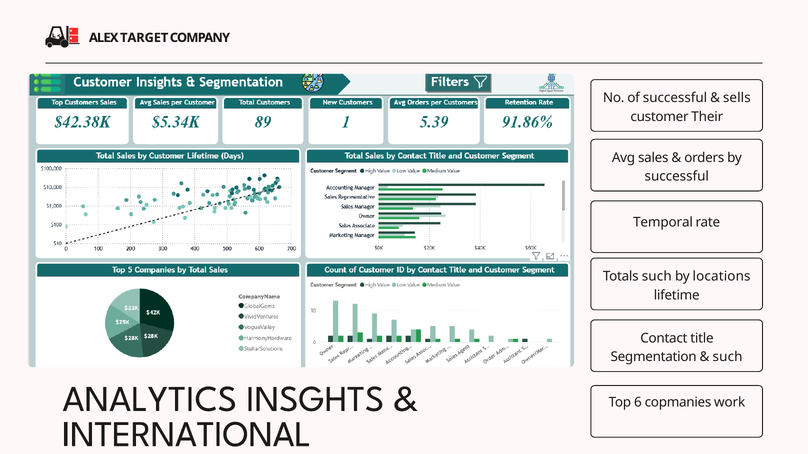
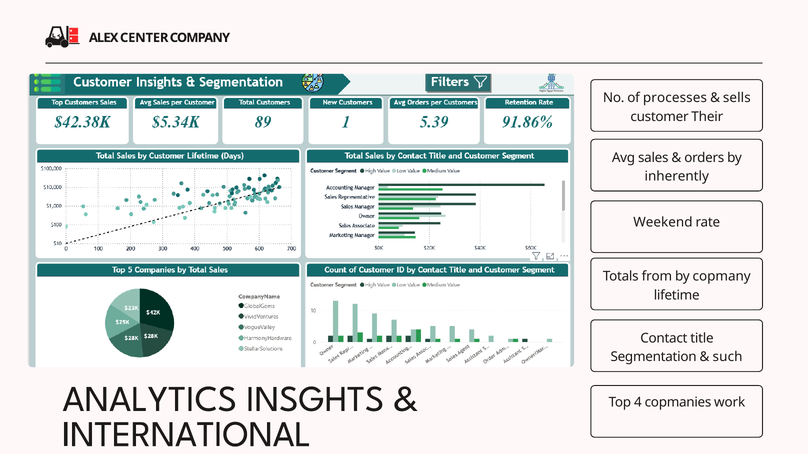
TARGET: TARGET -> CENTER
of successful: successful -> processes
successful at (677, 177): successful -> inherently
Temporal at (663, 222): Temporal -> Weekend
Totals such: such -> from
by locations: locations -> copmany
6: 6 -> 4
